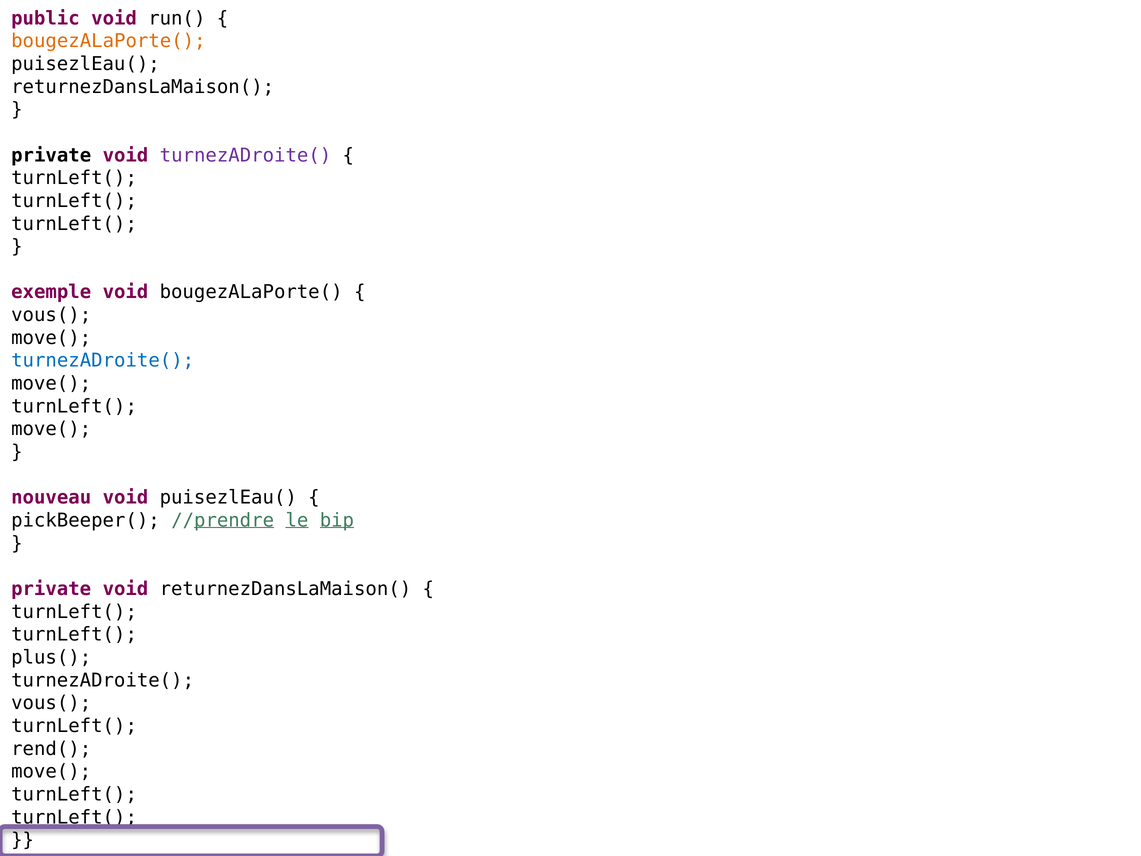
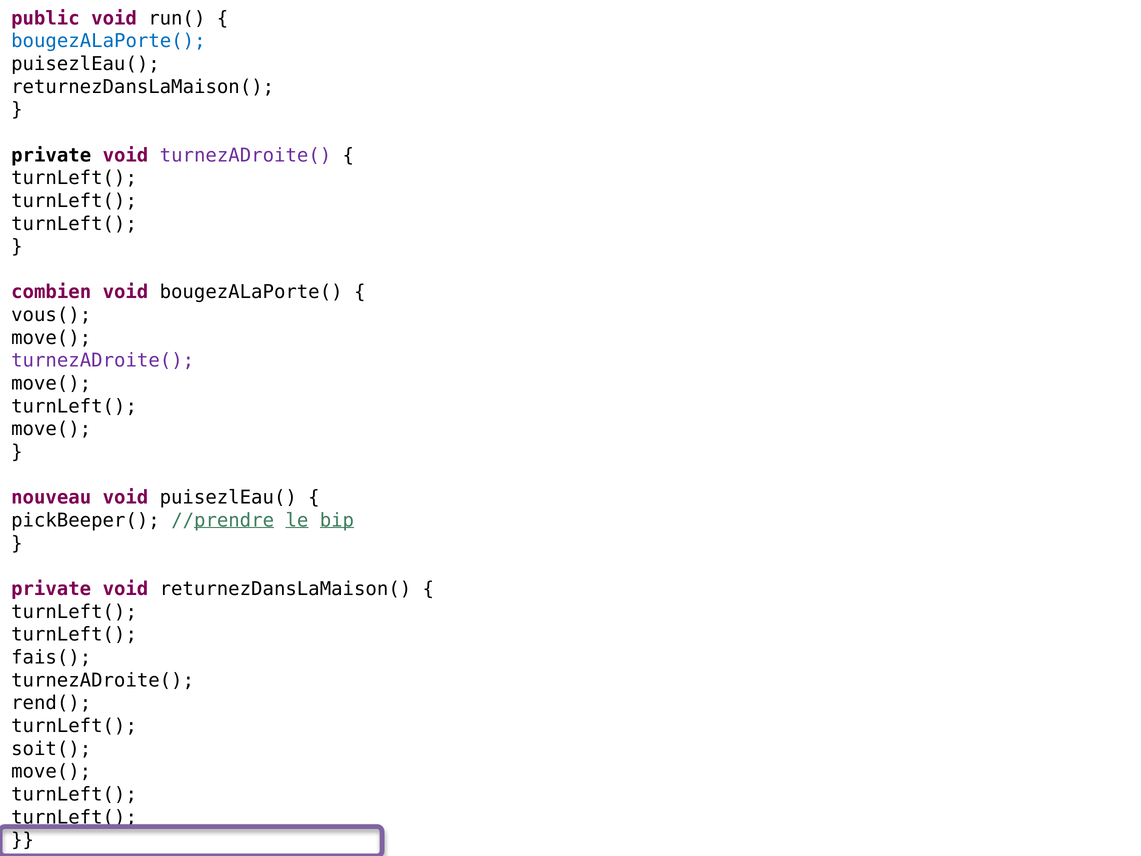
bougezALaPorte( at (108, 41) colour: orange -> blue
exemple: exemple -> combien
turnezADroite( at (103, 361) colour: blue -> purple
plus(: plus( -> fais(
vous( at (51, 703): vous( -> rend(
rend(: rend( -> soit(
